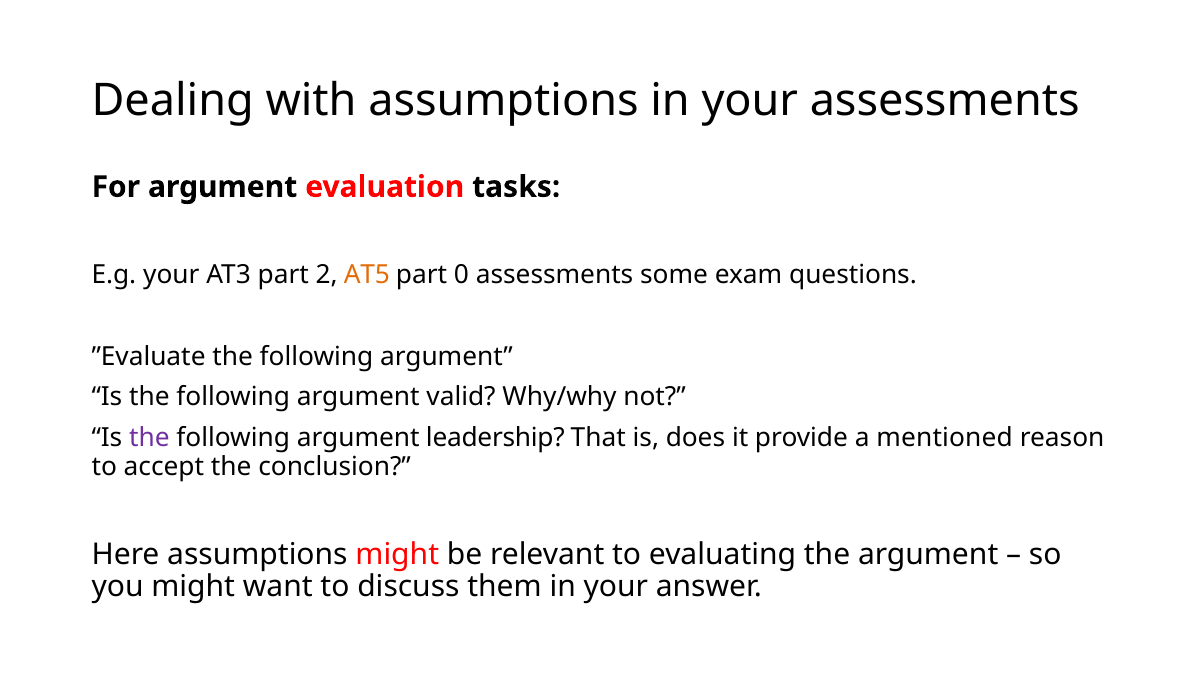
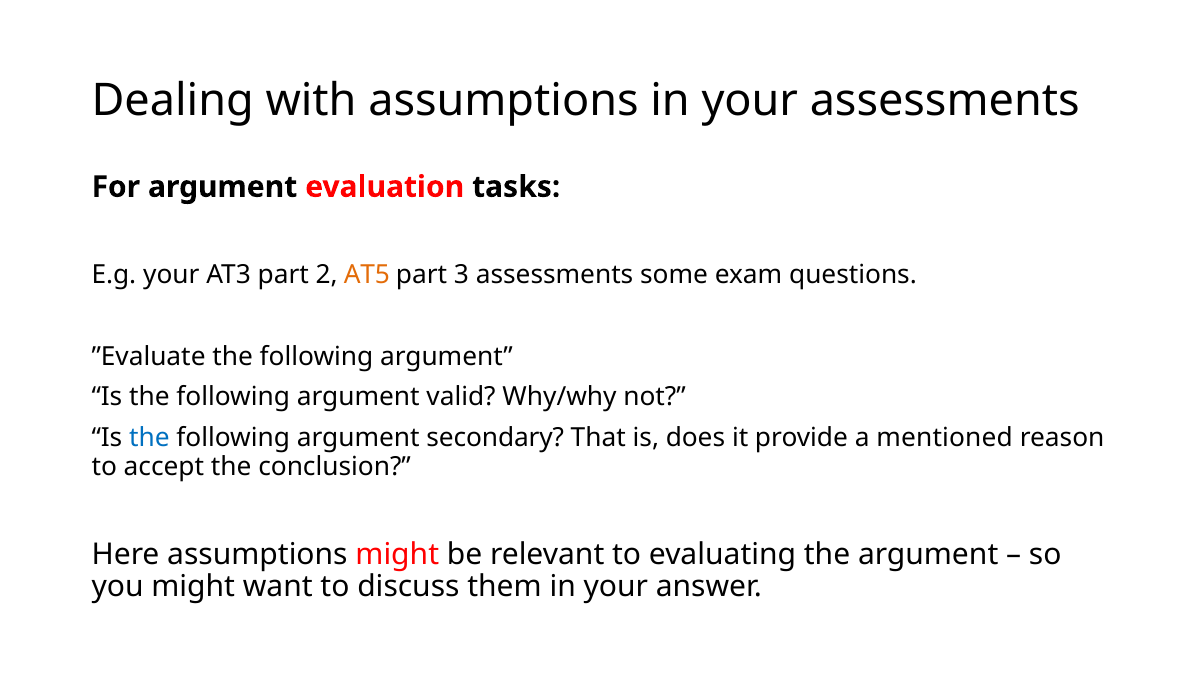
0: 0 -> 3
the at (149, 438) colour: purple -> blue
leadership: leadership -> secondary
